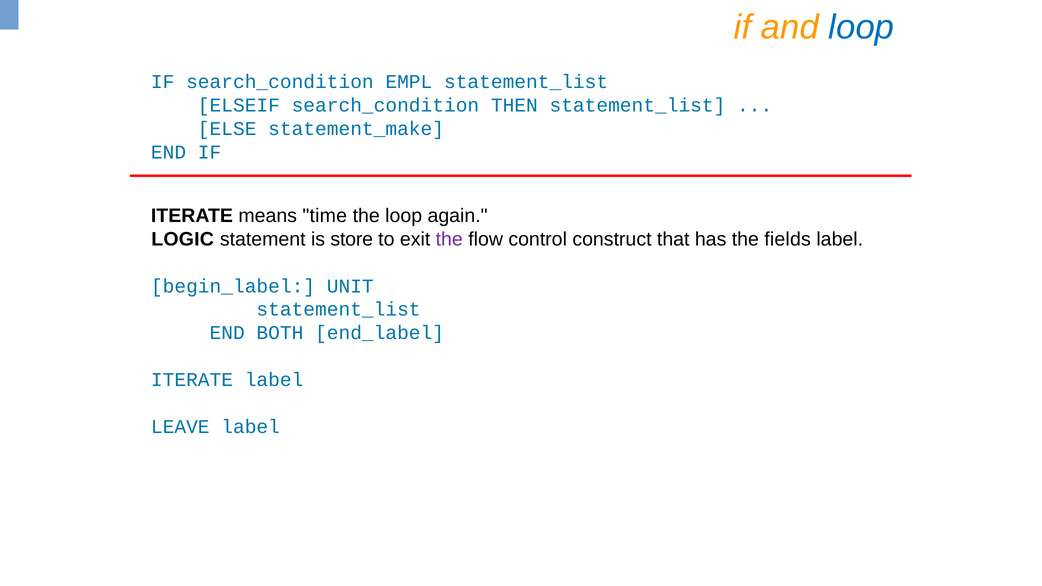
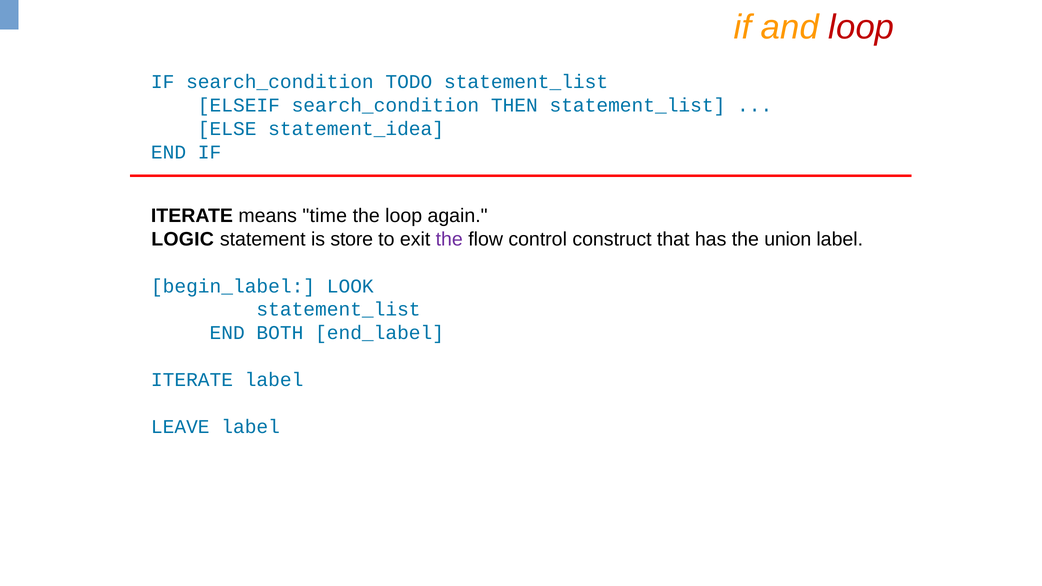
loop at (861, 27) colour: blue -> red
EMPL: EMPL -> TODO
statement_make: statement_make -> statement_idea
fields: fields -> union
UNIT: UNIT -> LOOK
